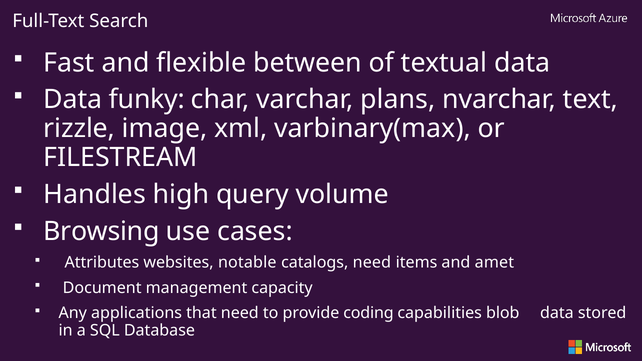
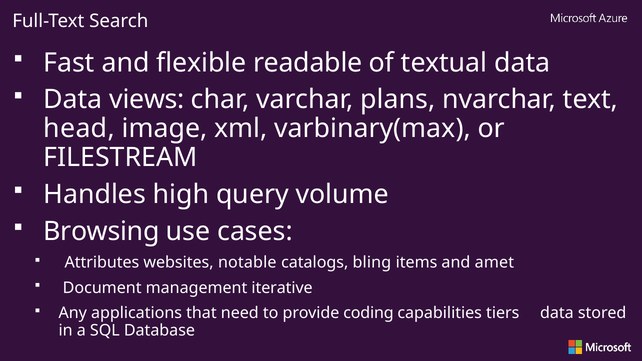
between: between -> readable
funky: funky -> views
rizzle: rizzle -> head
catalogs need: need -> bling
capacity: capacity -> iterative
blob: blob -> tiers
